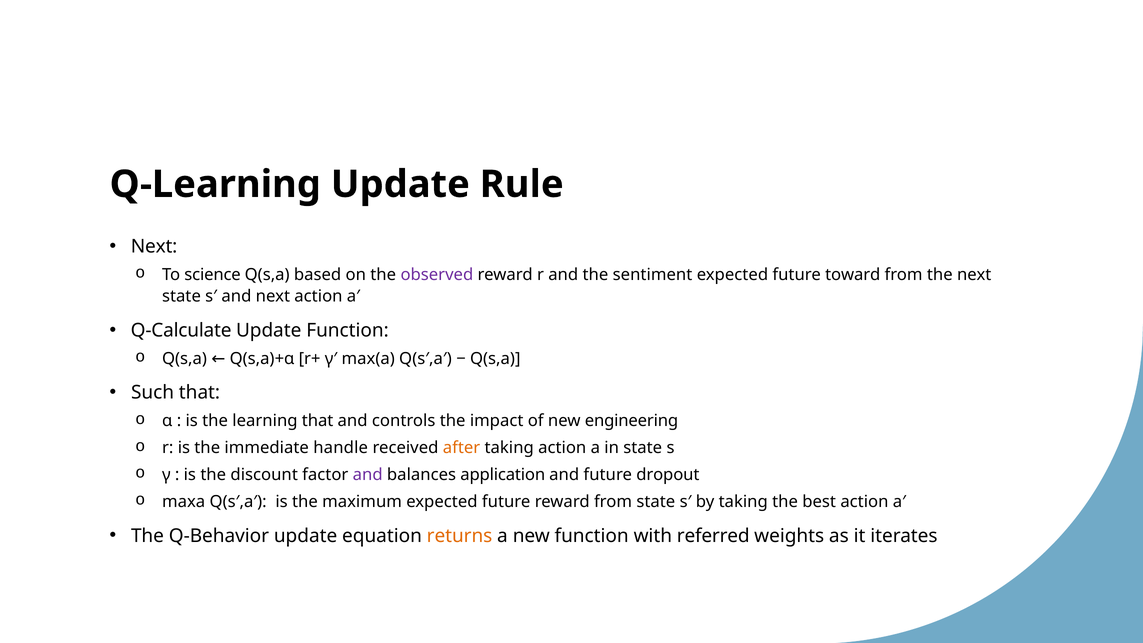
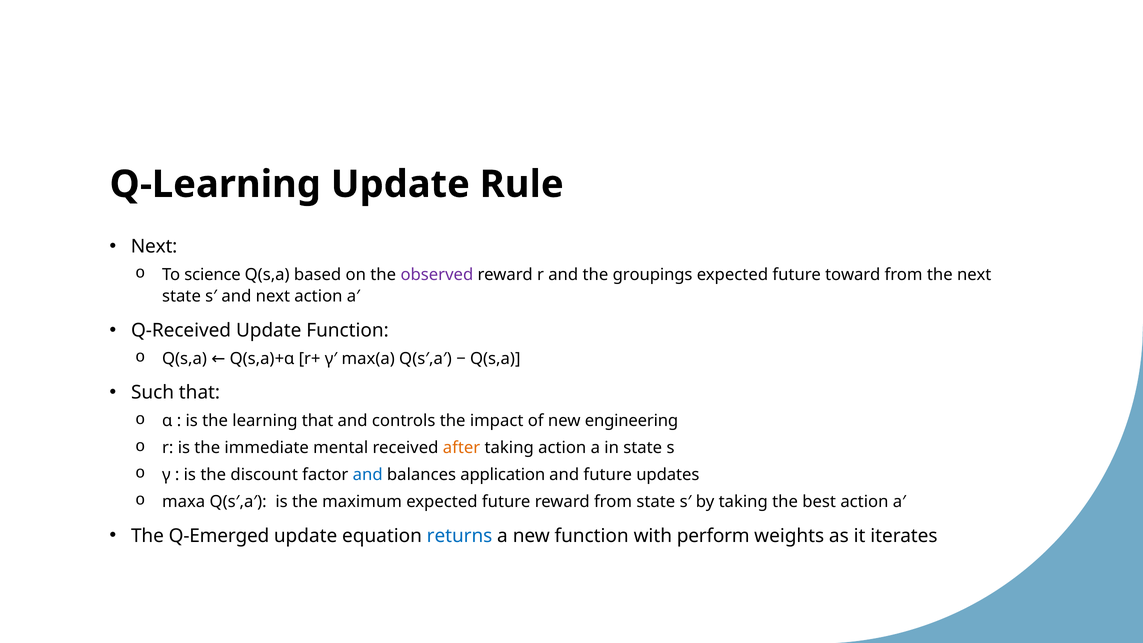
sentiment: sentiment -> groupings
Q-Calculate: Q-Calculate -> Q-Received
handle: handle -> mental
and at (368, 475) colour: purple -> blue
dropout: dropout -> updates
Q-Behavior: Q-Behavior -> Q-Emerged
returns colour: orange -> blue
referred: referred -> perform
